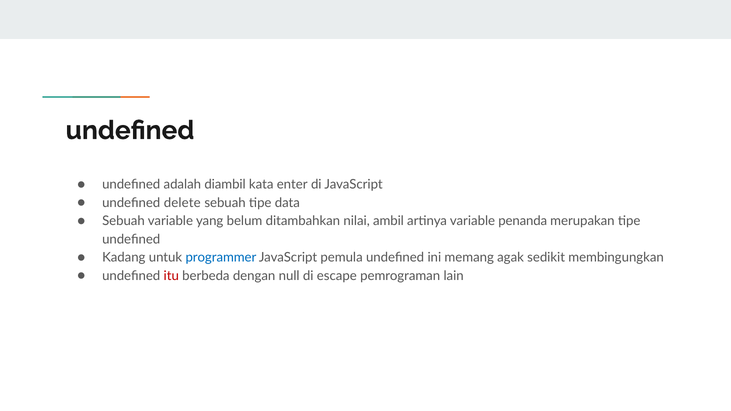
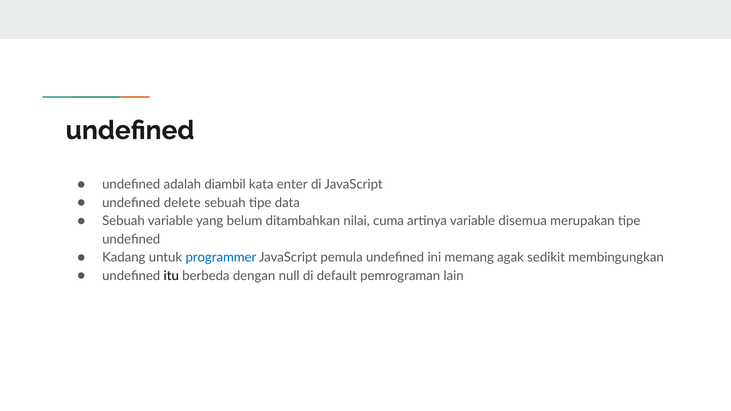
ambil: ambil -> cuma
penanda: penanda -> disemua
itu colour: red -> black
escape: escape -> default
